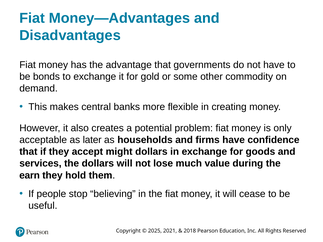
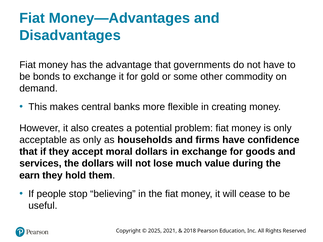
as later: later -> only
might: might -> moral
